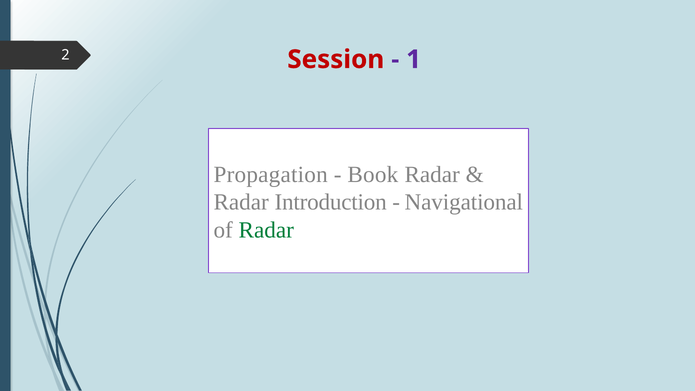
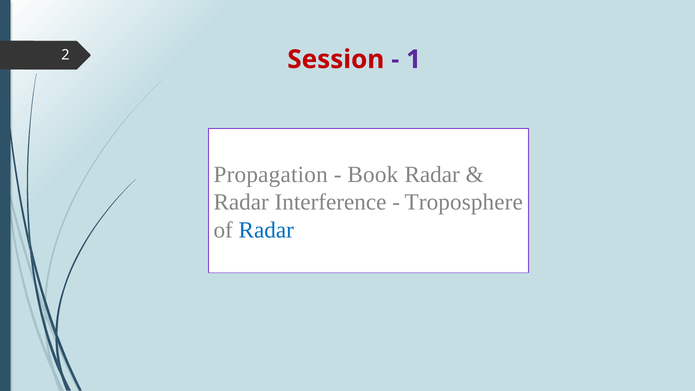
Introduction: Introduction -> Interference
Navigational: Navigational -> Troposphere
Radar at (266, 230) colour: green -> blue
